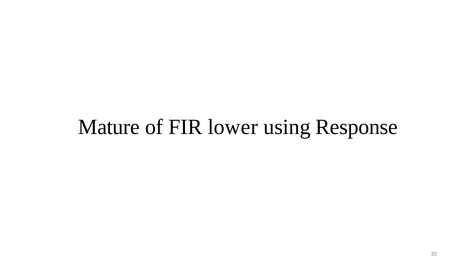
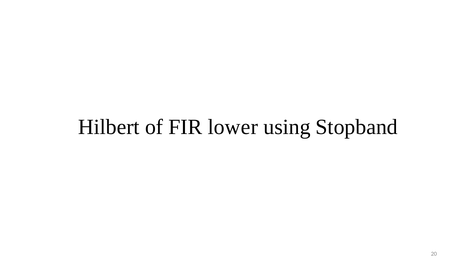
Mature: Mature -> Hilbert
Response: Response -> Stopband
